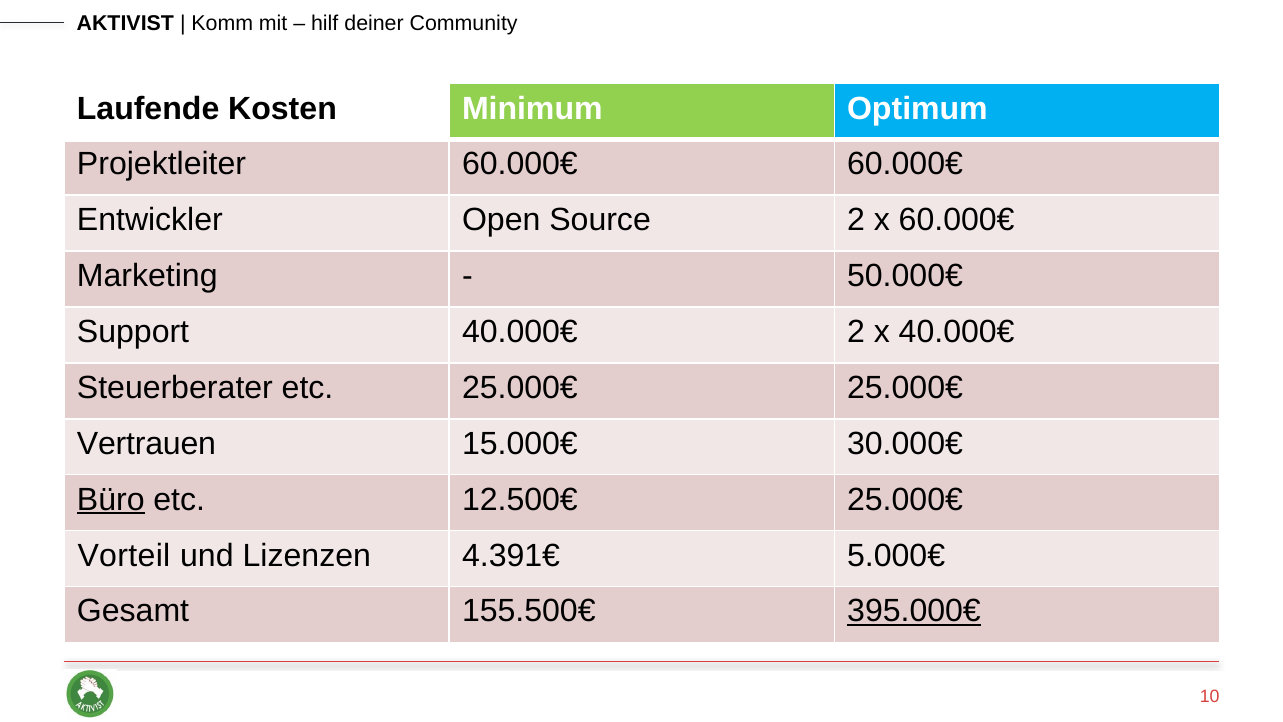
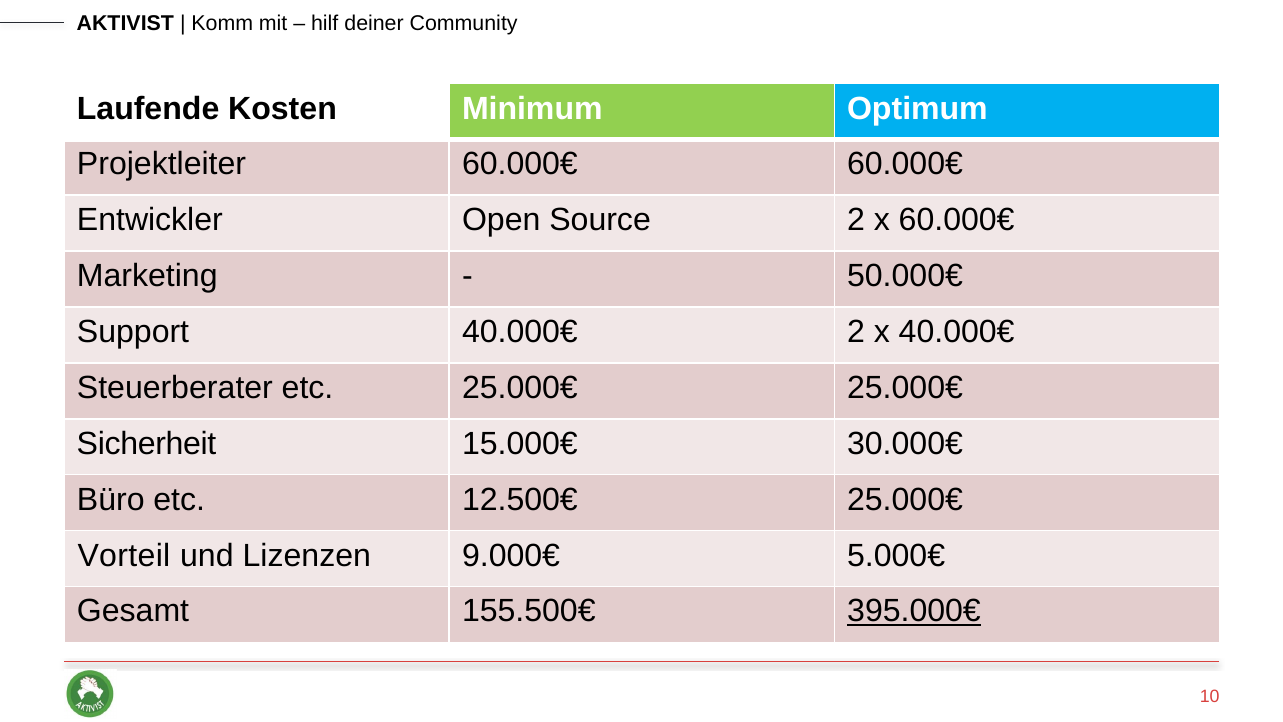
Vertrauen: Vertrauen -> Sicherheit
Büro underline: present -> none
4.391€: 4.391€ -> 9.000€
